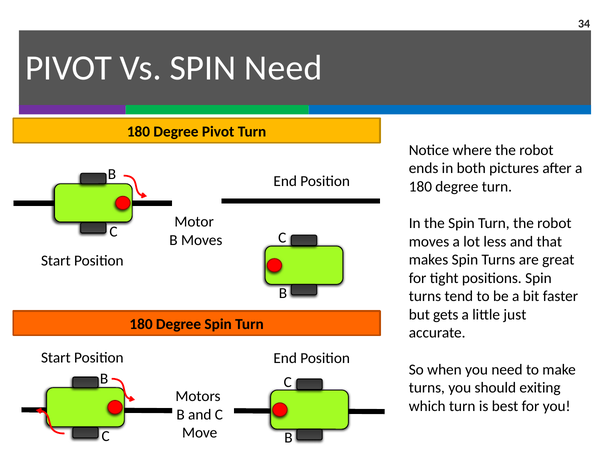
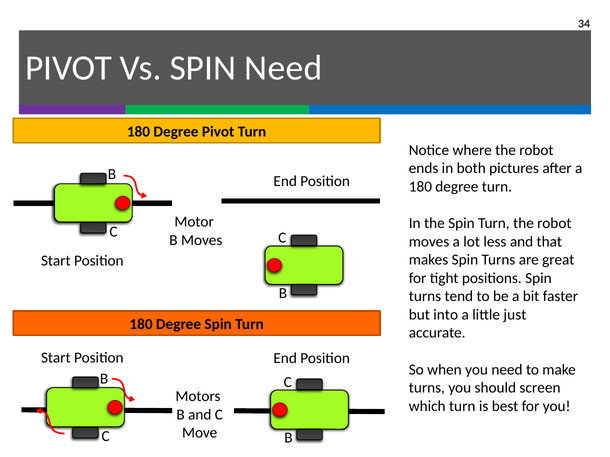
gets: gets -> into
exiting: exiting -> screen
